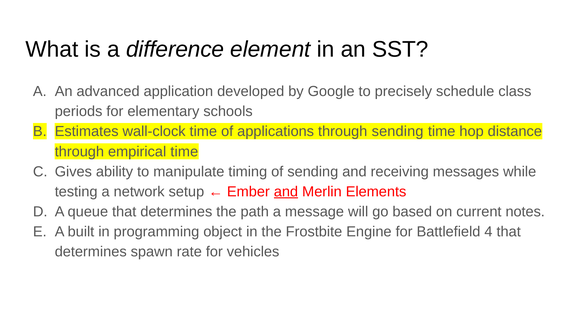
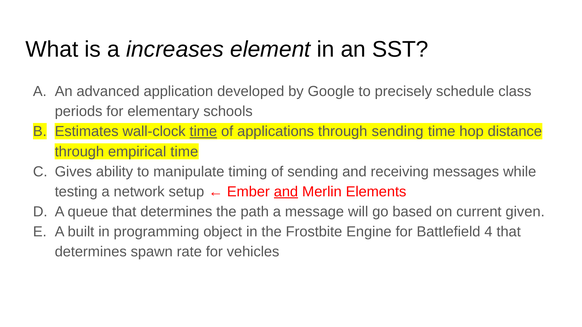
difference: difference -> increases
time at (203, 132) underline: none -> present
notes: notes -> given
